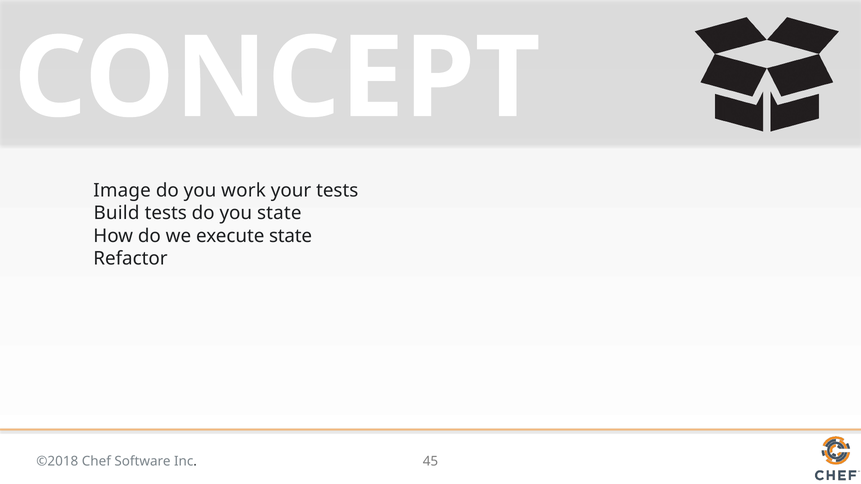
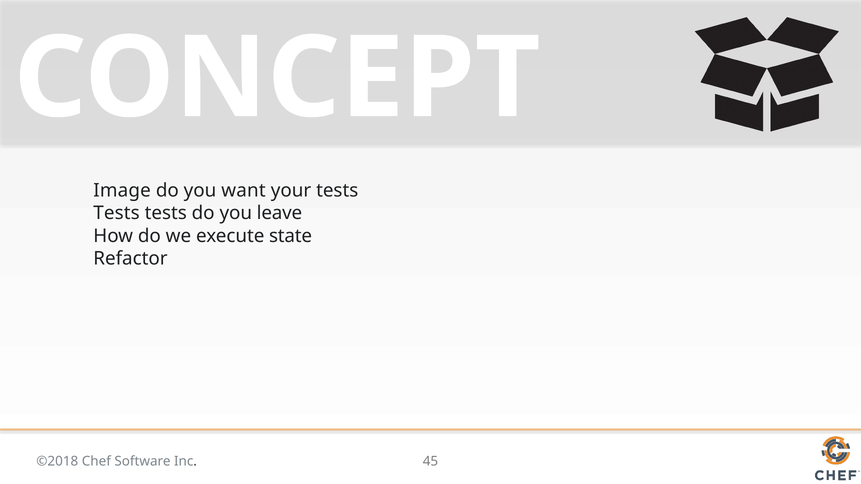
work: work -> want
Build at (116, 213): Build -> Tests
you state: state -> leave
